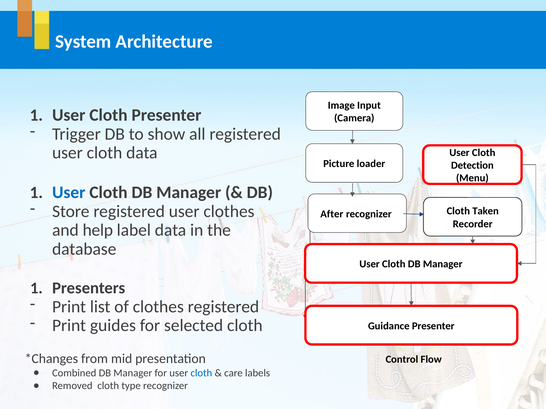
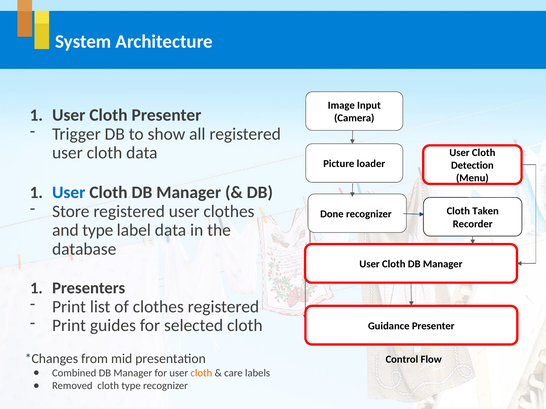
After: After -> Done
and help: help -> type
cloth at (201, 373) colour: blue -> orange
